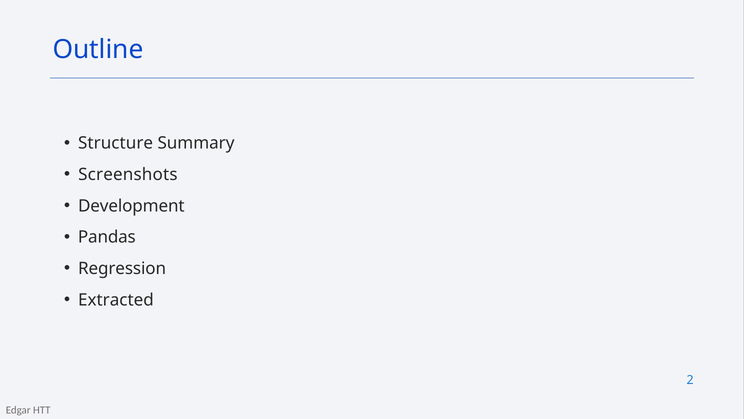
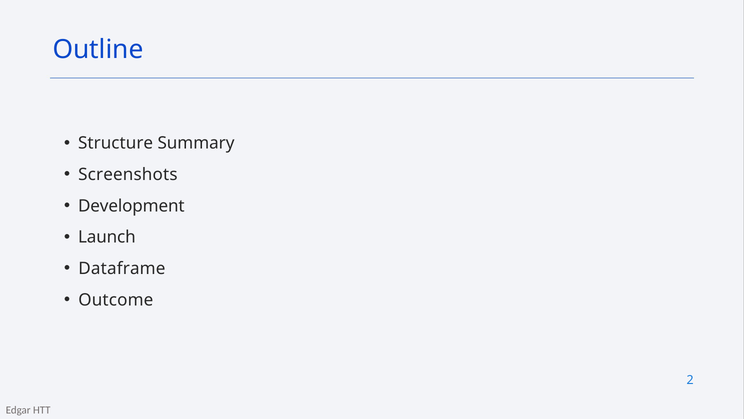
Pandas: Pandas -> Launch
Regression: Regression -> Dataframe
Extracted: Extracted -> Outcome
